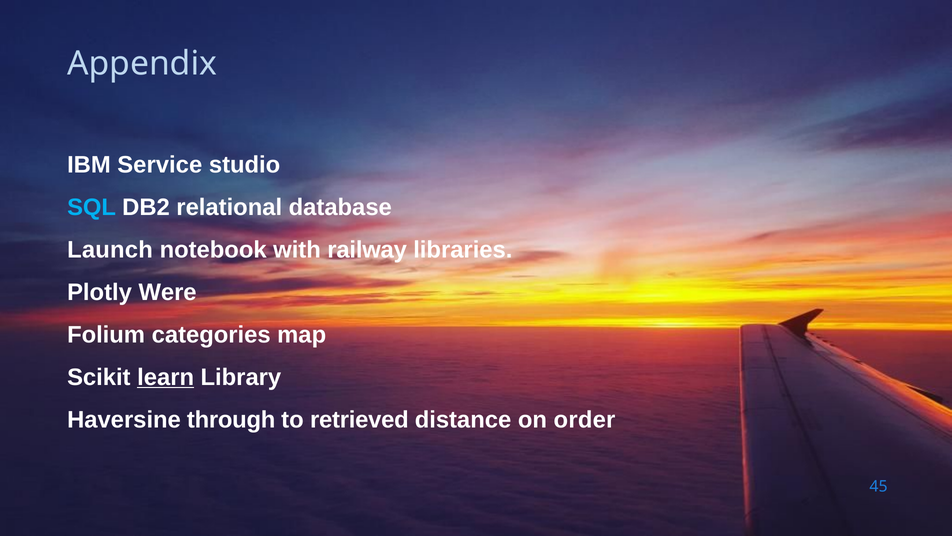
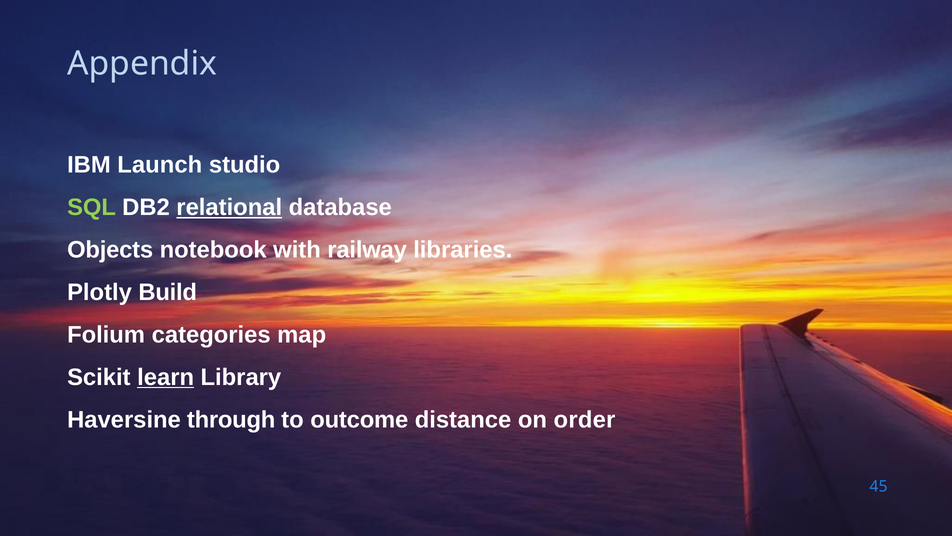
Service: Service -> Launch
SQL colour: light blue -> light green
relational underline: none -> present
Launch: Launch -> Objects
Were: Were -> Build
retrieved: retrieved -> outcome
